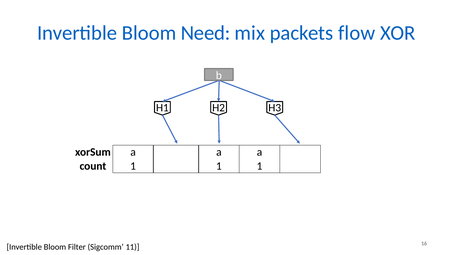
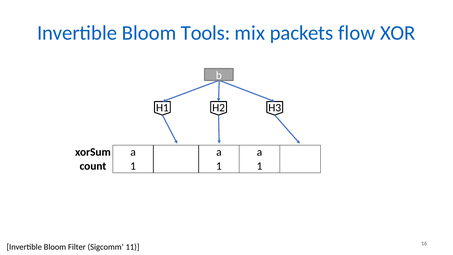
Need: Need -> Tools
